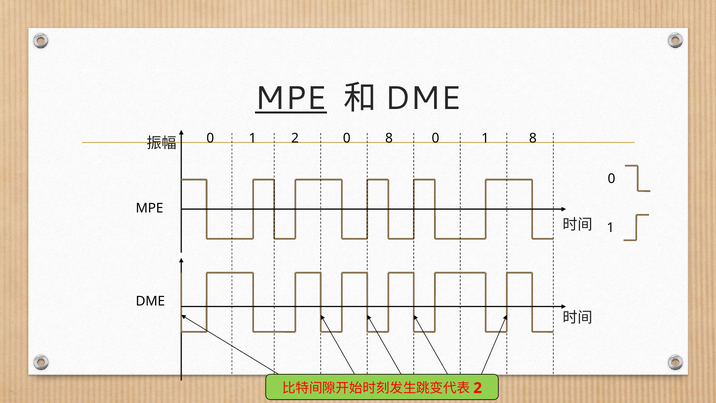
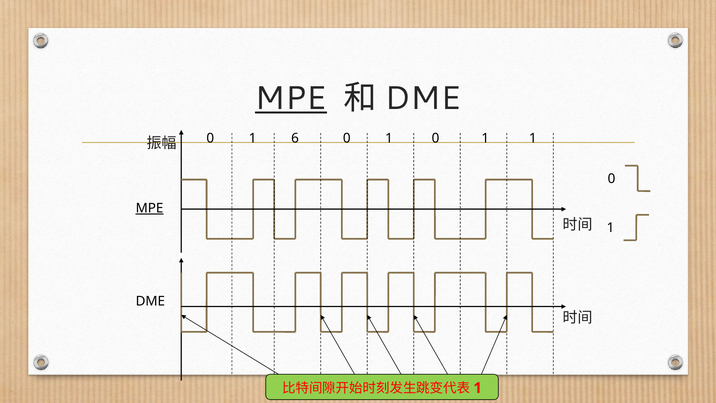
1 2: 2 -> 6
8 at (389, 138): 8 -> 1
8 at (533, 138): 8 -> 1
MPE at (150, 208) underline: none -> present
2 at (478, 388): 2 -> 1
